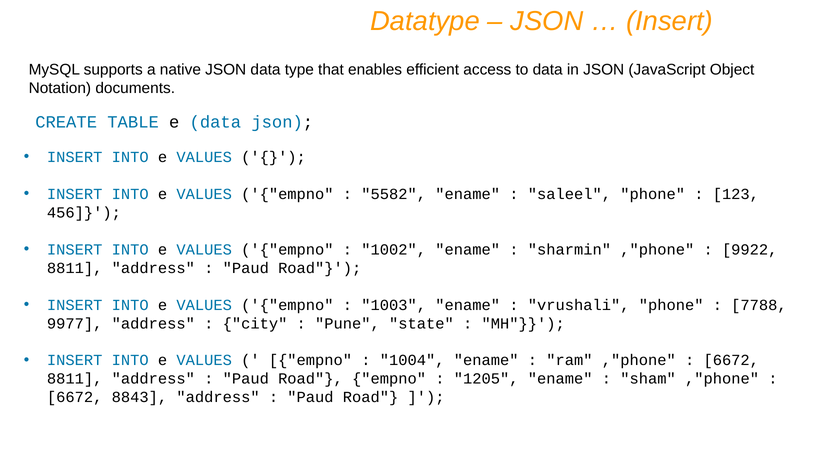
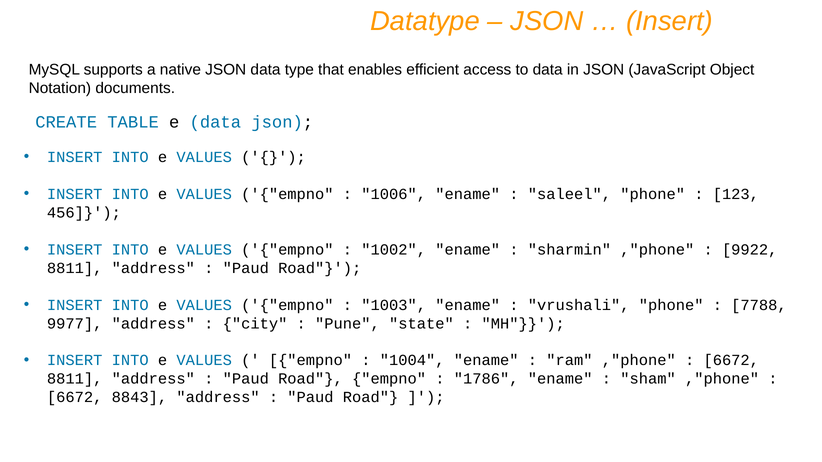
5582: 5582 -> 1006
1205: 1205 -> 1786
